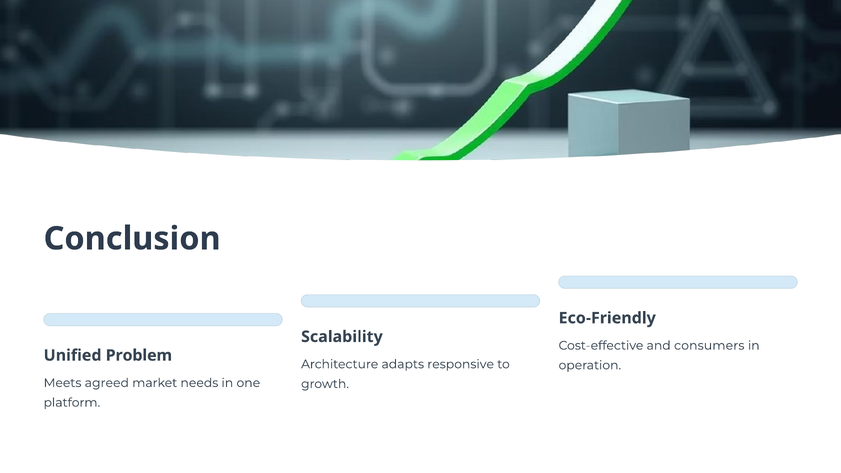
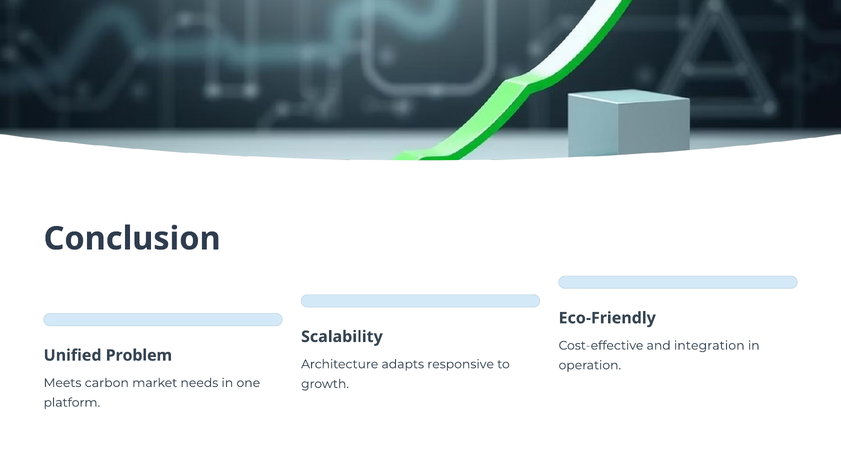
consumers: consumers -> integration
agreed: agreed -> carbon
